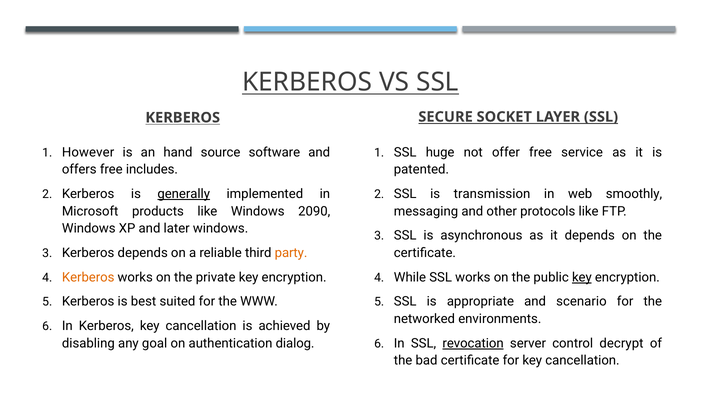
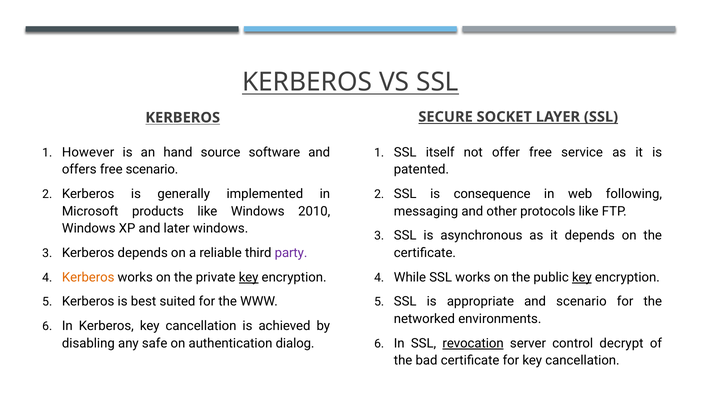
huge: huge -> itself
free includes: includes -> scenario
generally underline: present -> none
transmission: transmission -> consequence
smoothly: smoothly -> following
2090: 2090 -> 2010
party colour: orange -> purple
key at (249, 277) underline: none -> present
goal: goal -> safe
